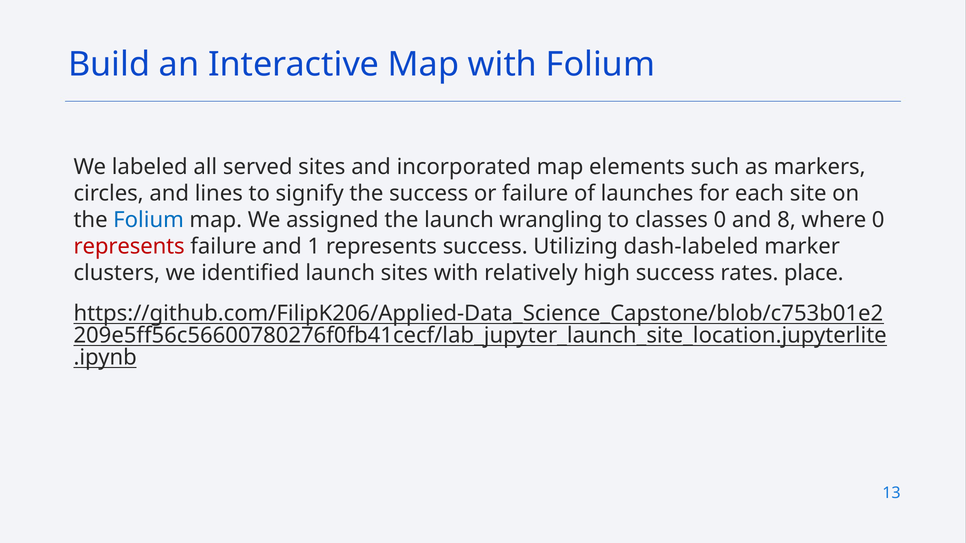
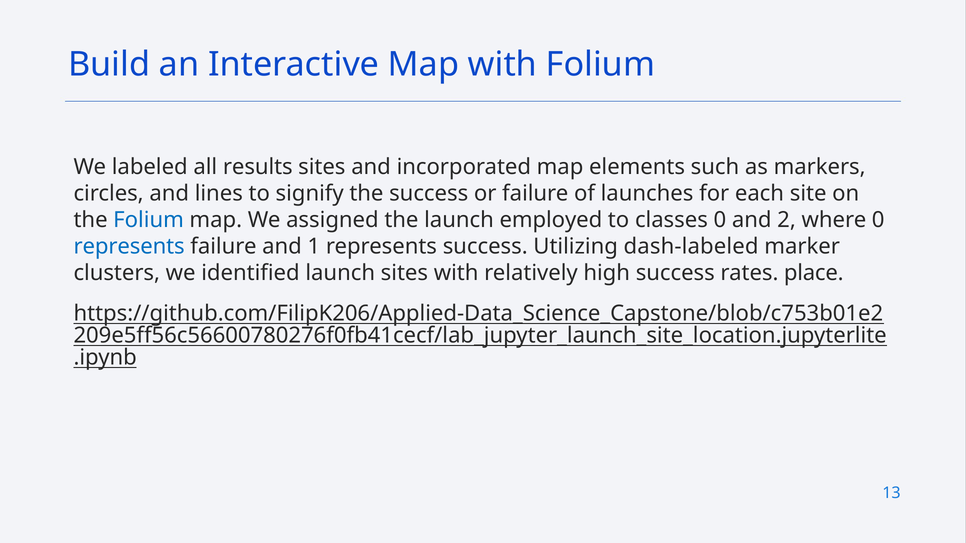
served: served -> results
wrangling: wrangling -> employed
8: 8 -> 2
represents at (129, 246) colour: red -> blue
